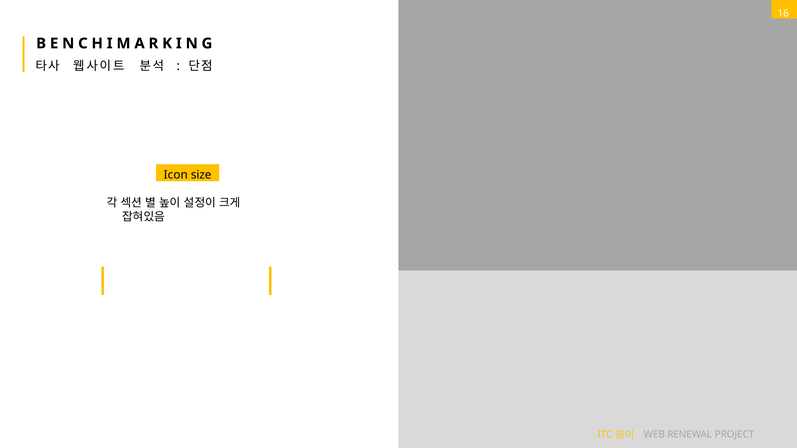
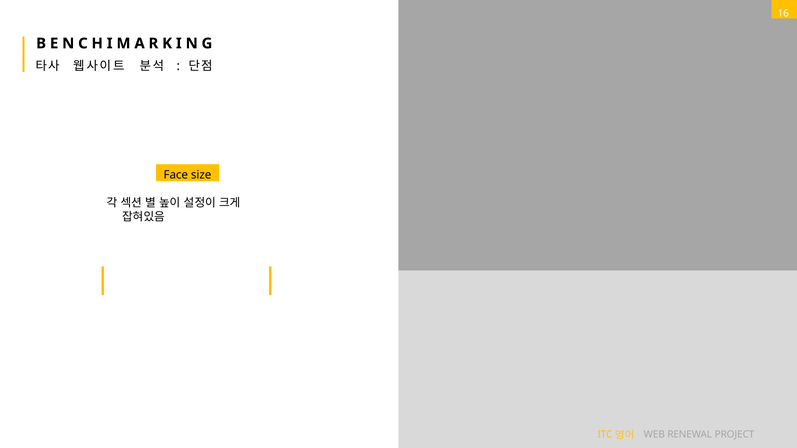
Icon: Icon -> Face
